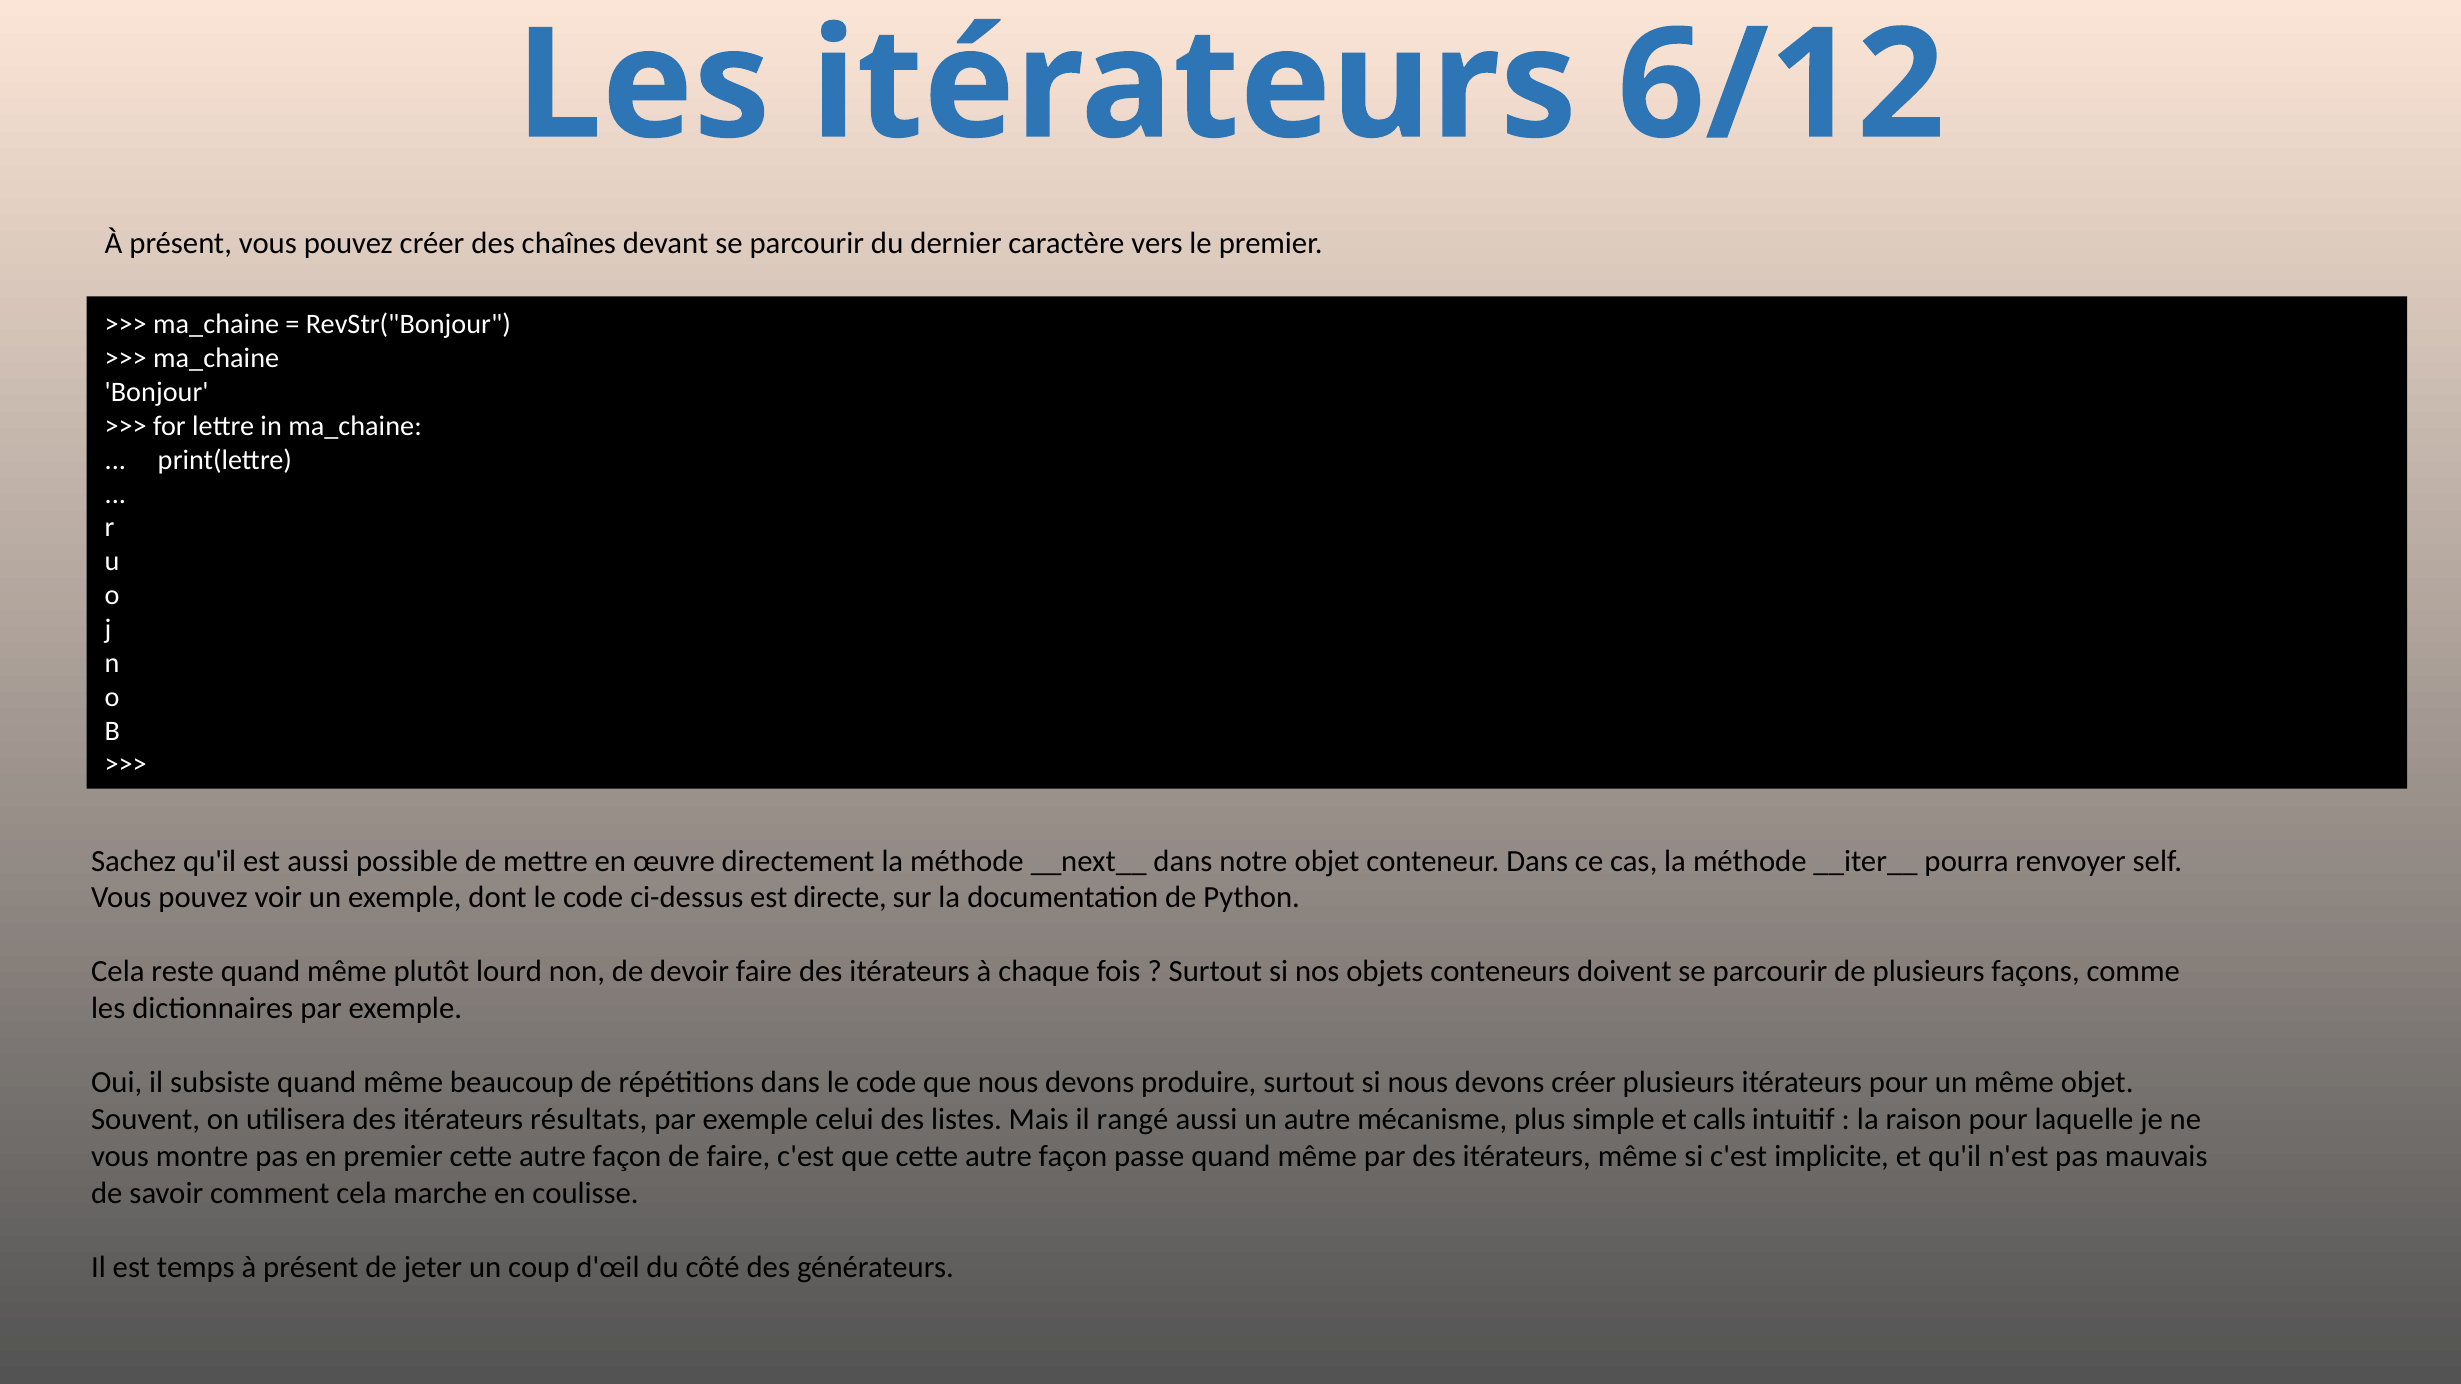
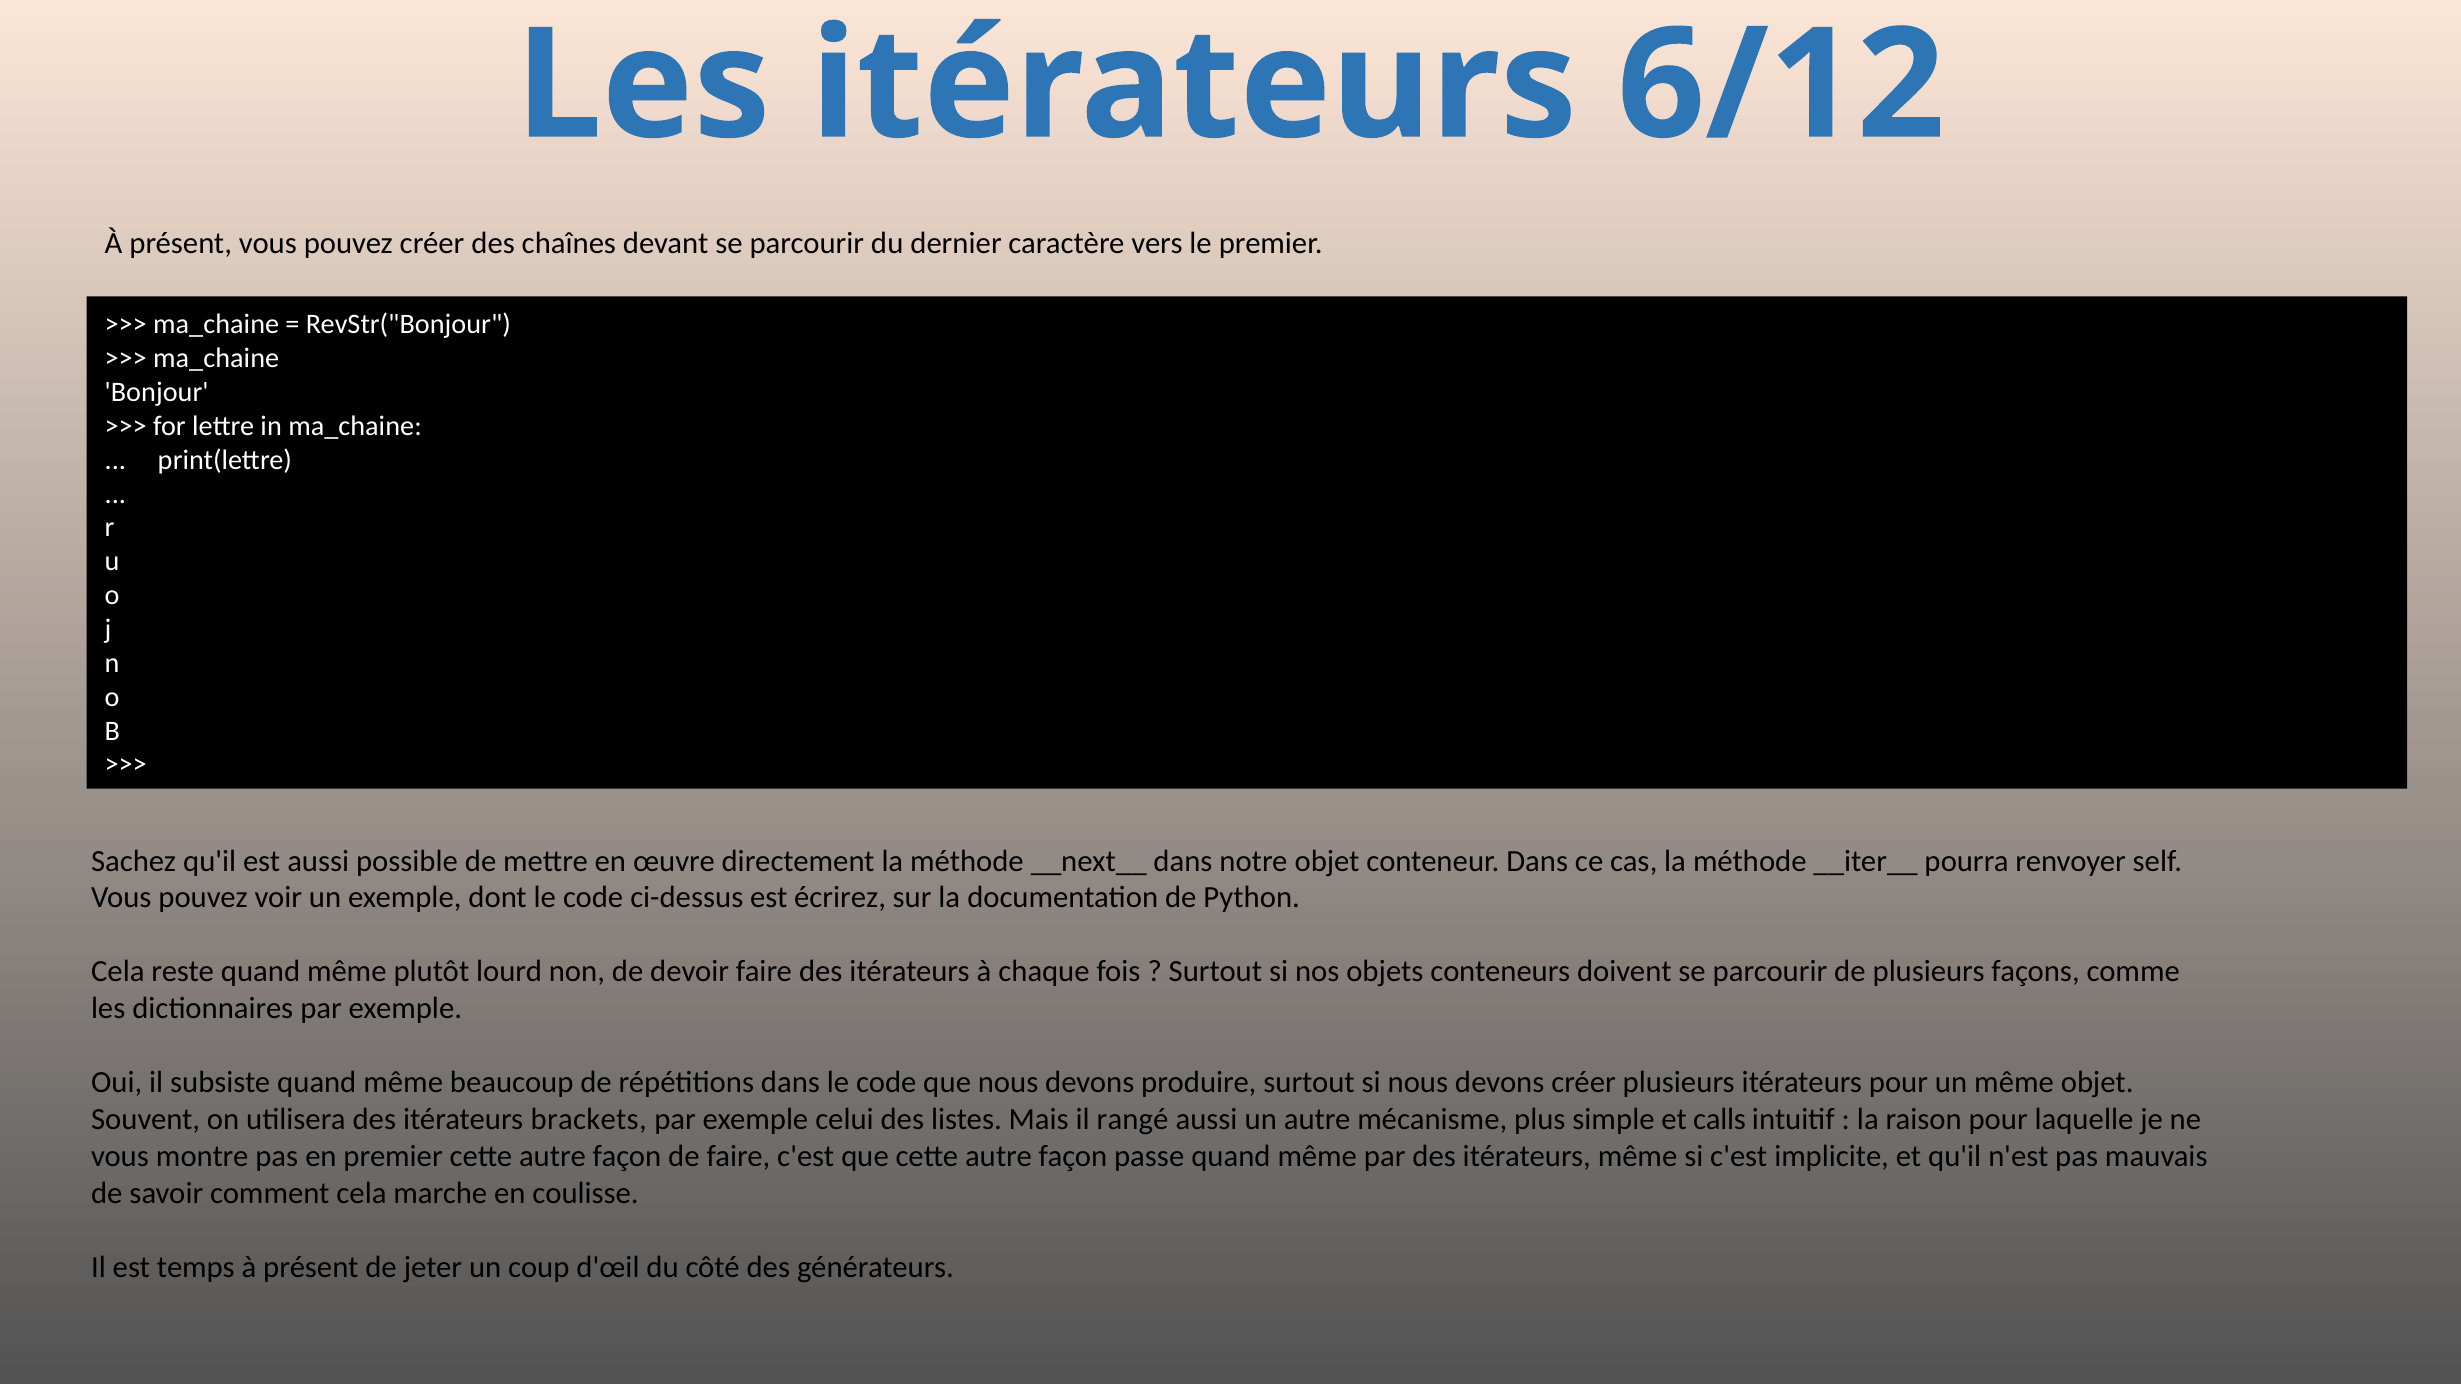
directe: directe -> écrirez
résultats: résultats -> brackets
